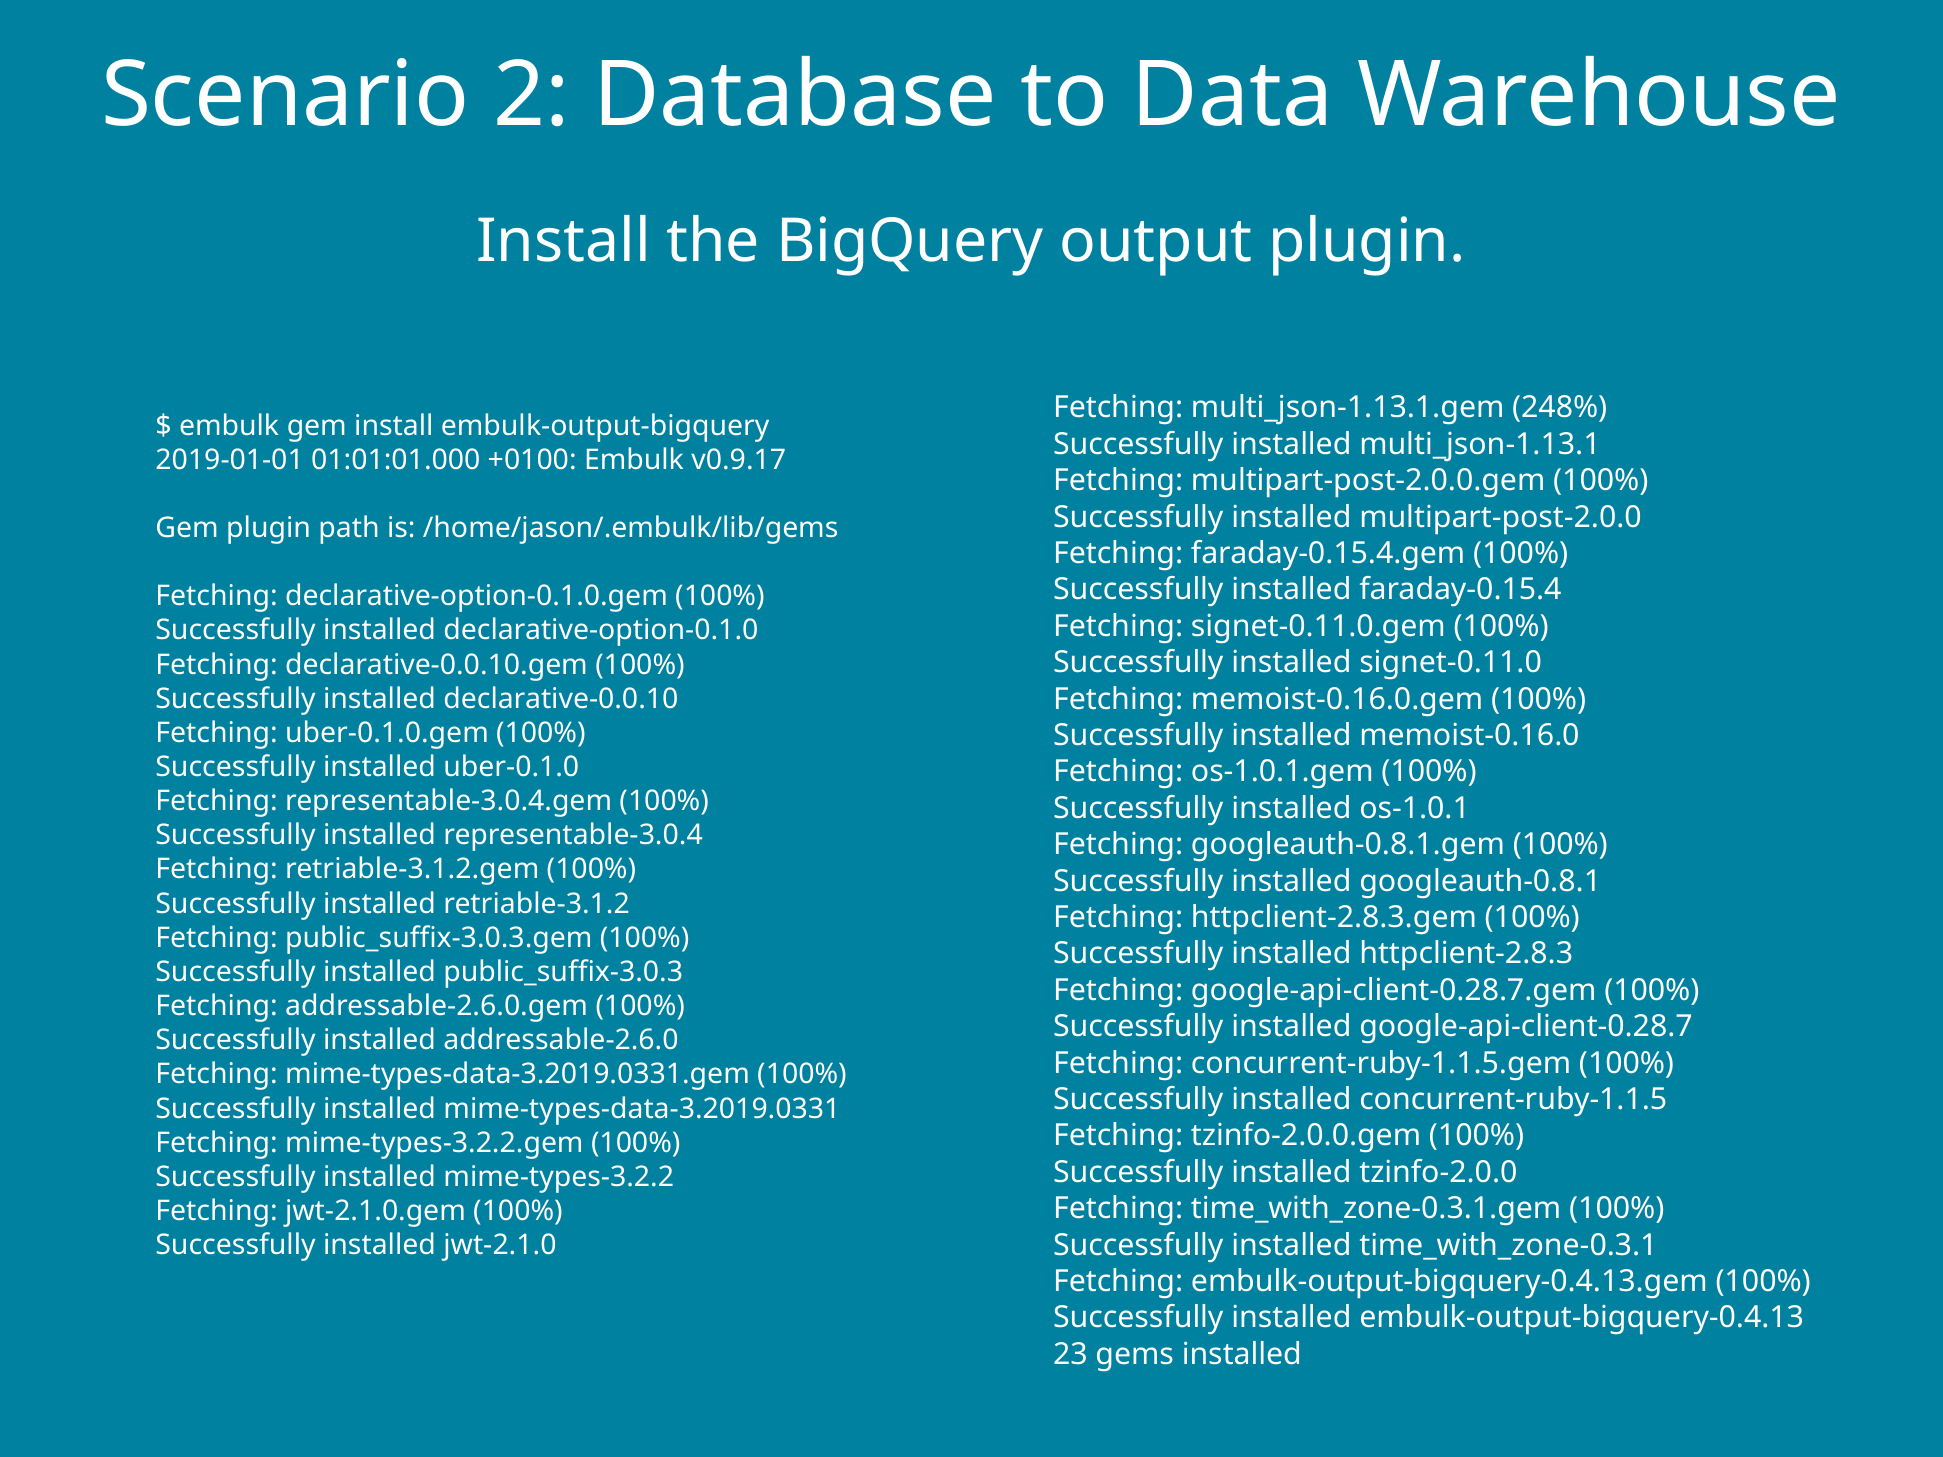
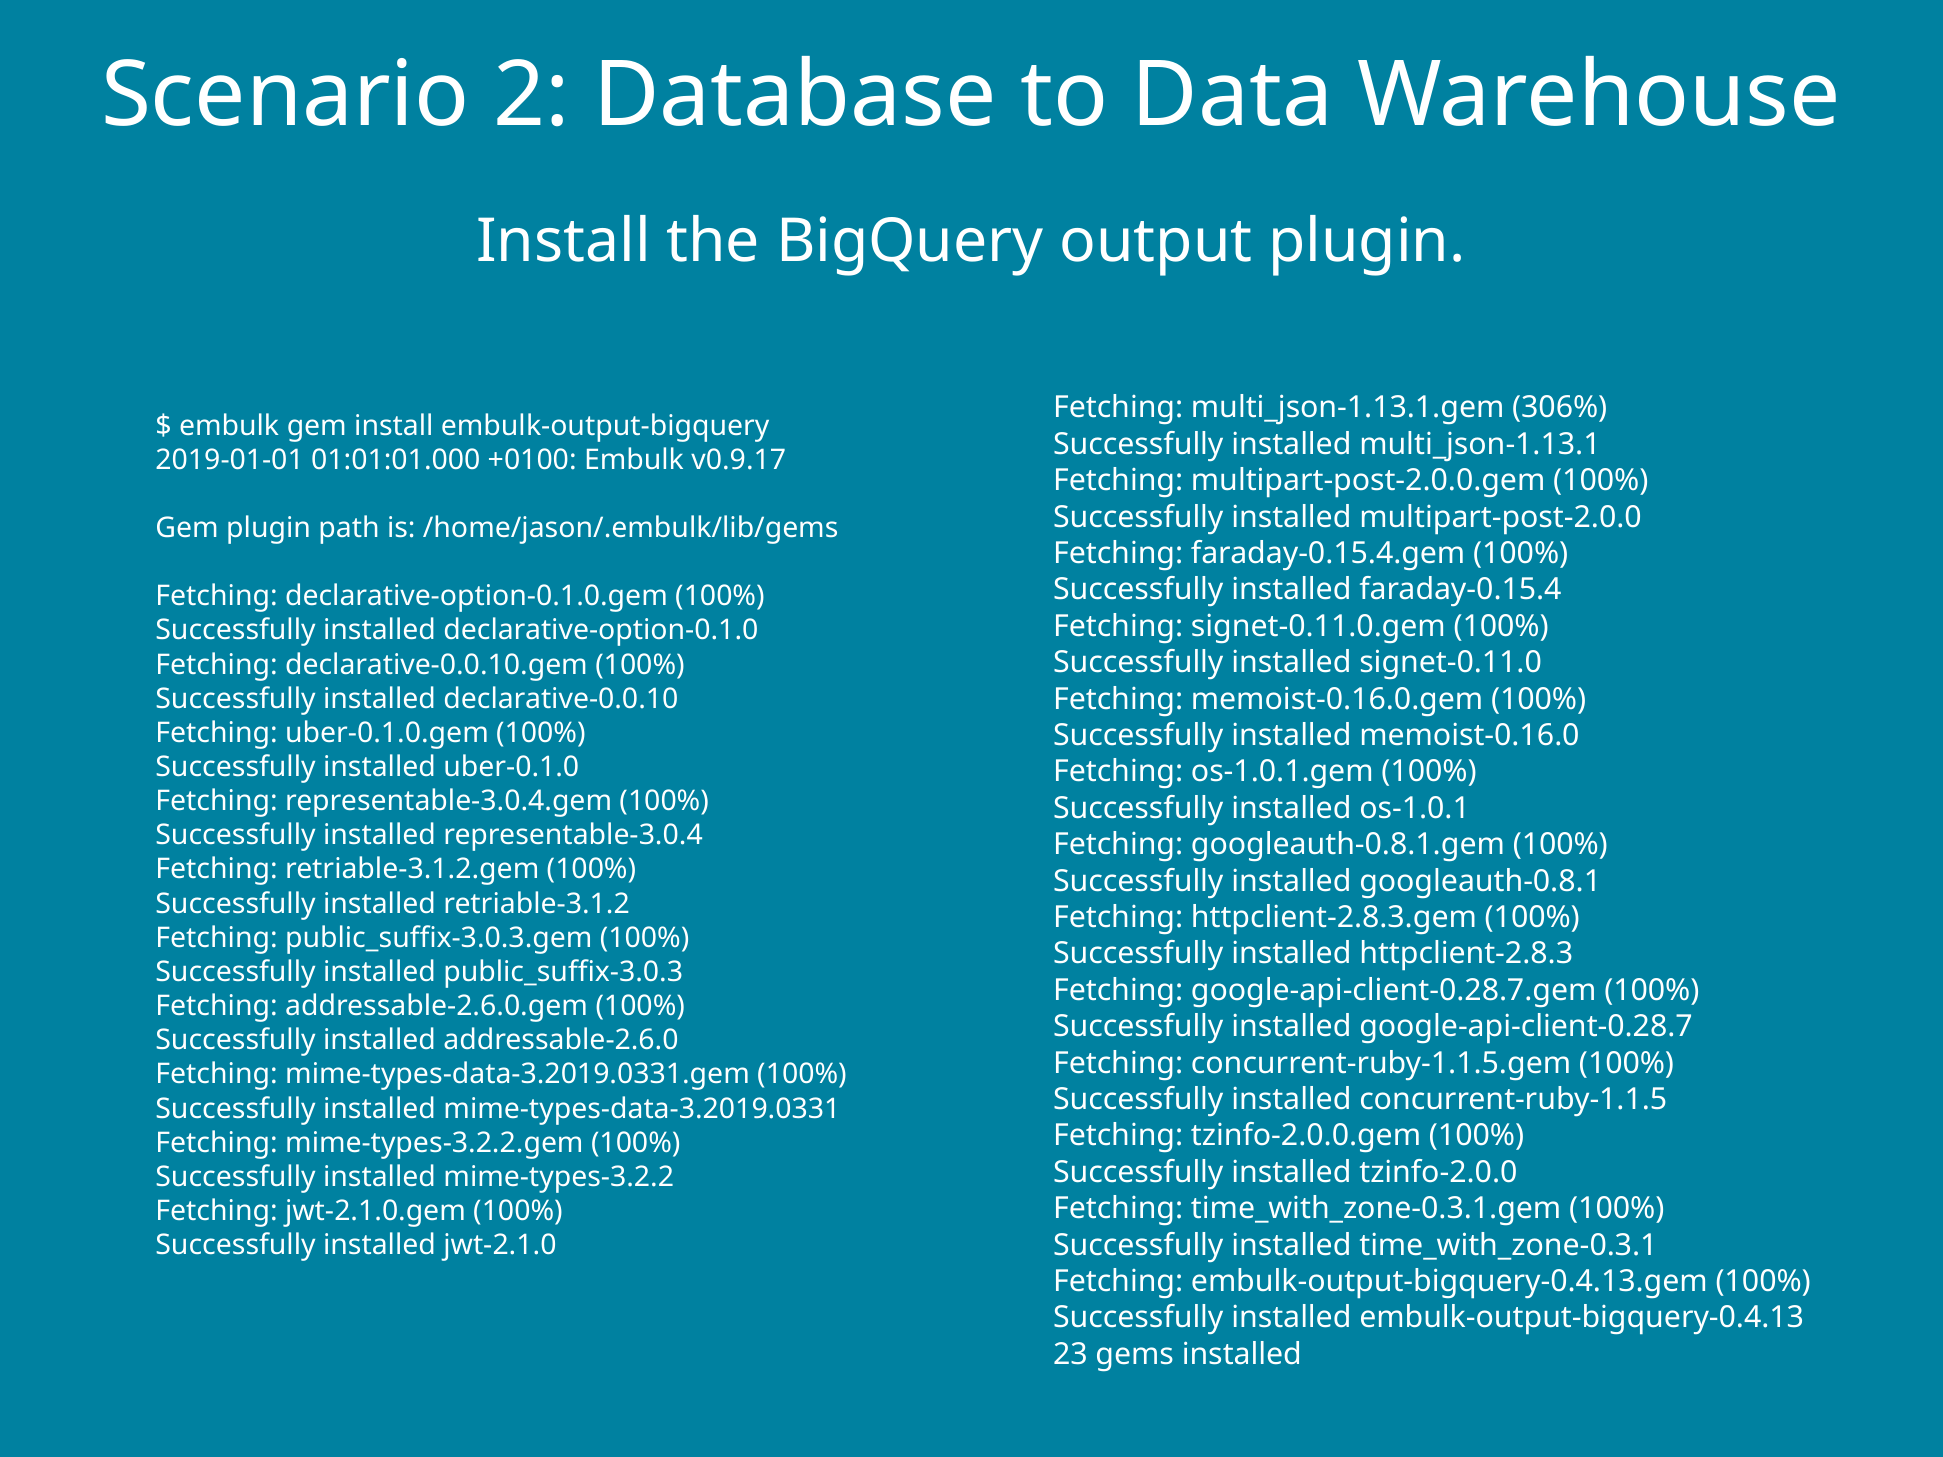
248%: 248% -> 306%
